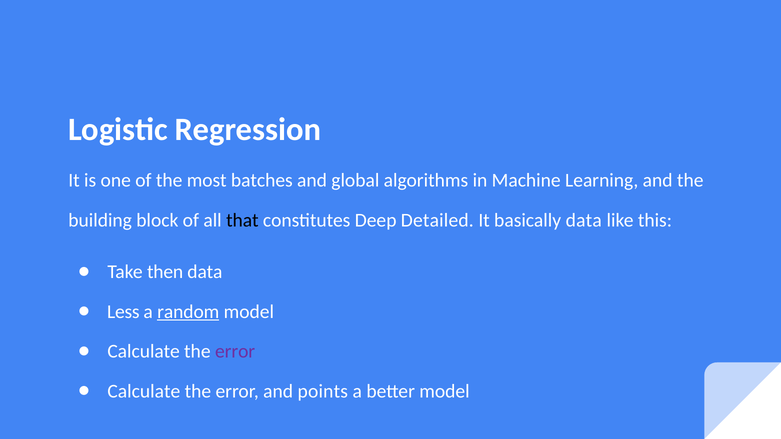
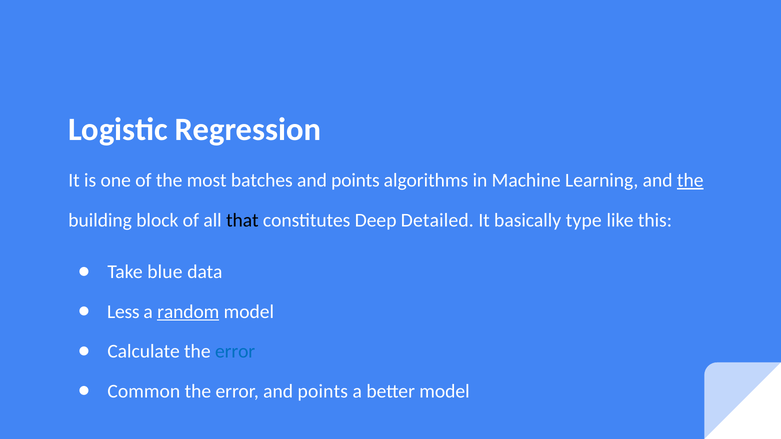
global at (355, 180): global -> points
the at (690, 180) underline: none -> present
basically data: data -> type
then: then -> blue
error at (235, 352) colour: purple -> blue
Calculate at (144, 391): Calculate -> Common
